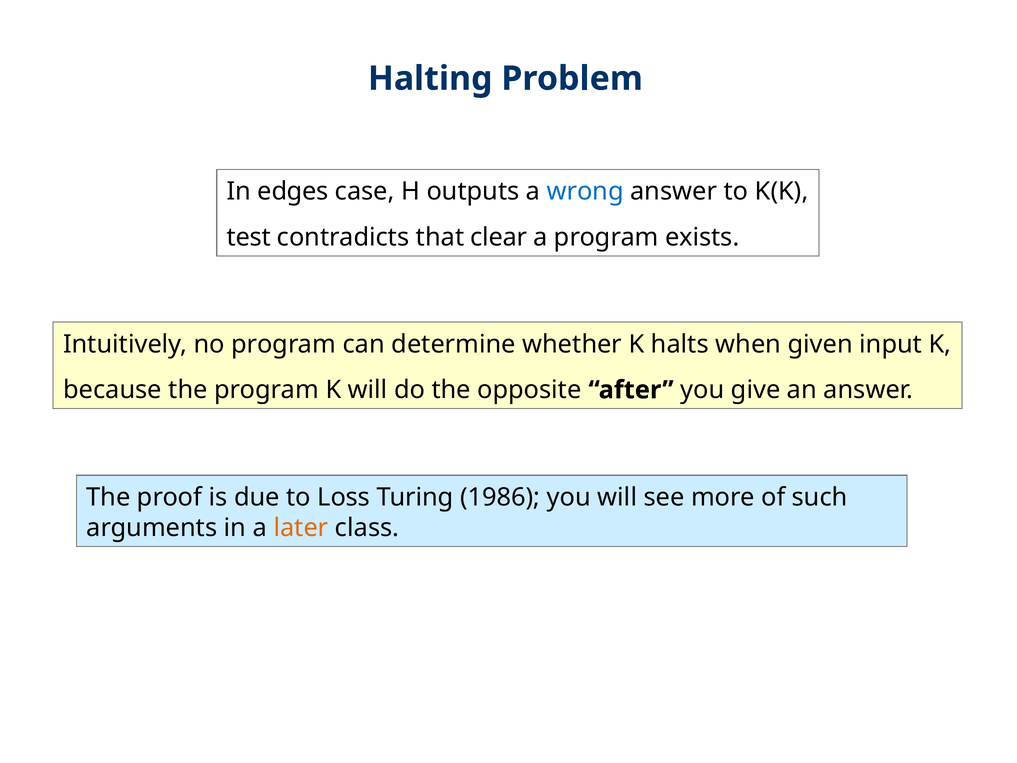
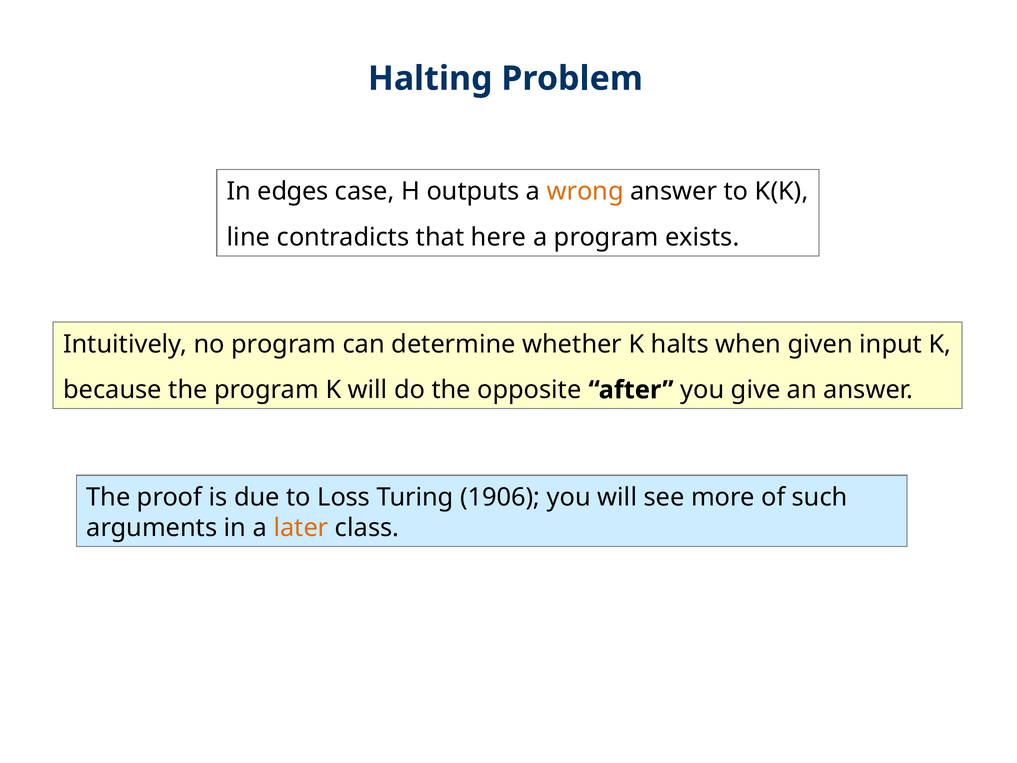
wrong colour: blue -> orange
test: test -> line
clear: clear -> here
1986: 1986 -> 1906
